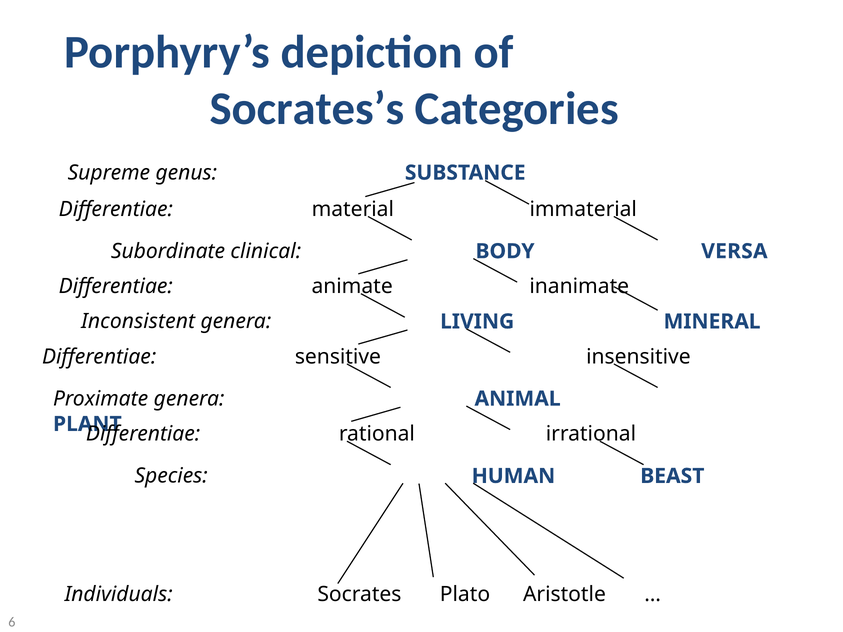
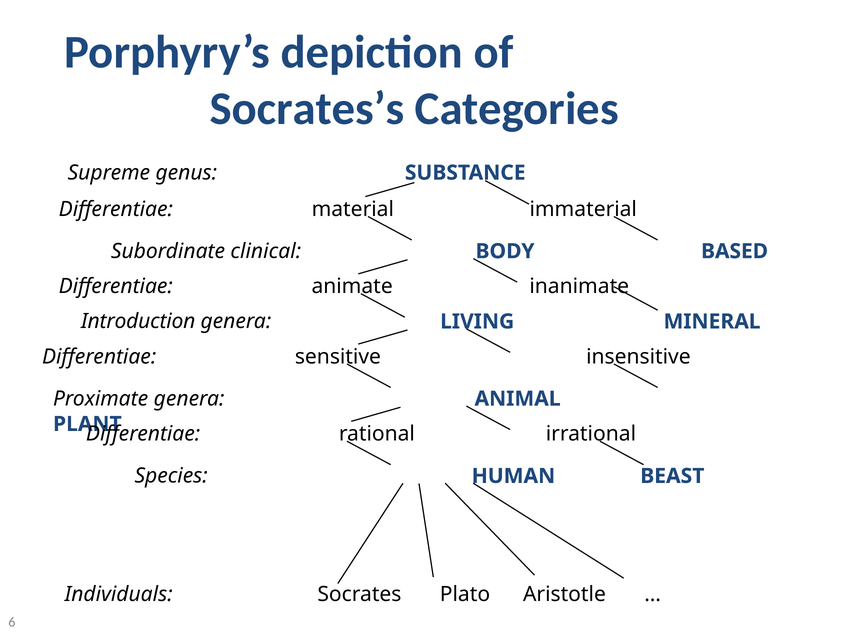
VERSA: VERSA -> BASED
Inconsistent: Inconsistent -> Introduction
